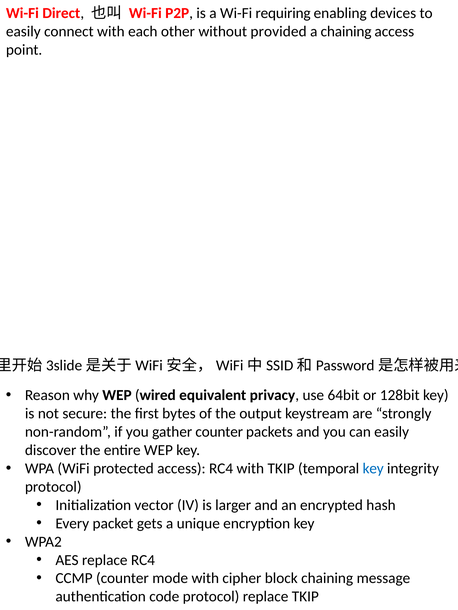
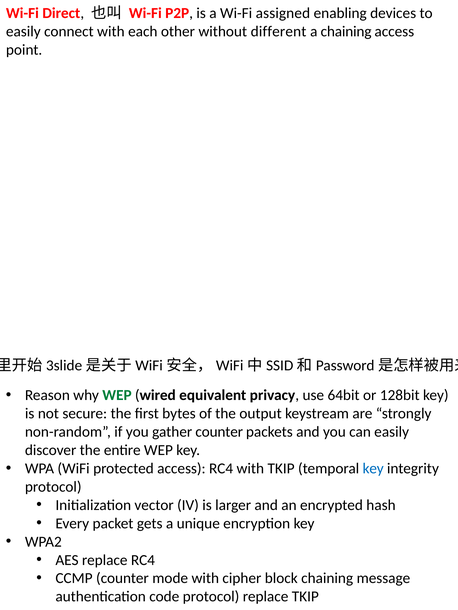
requiring: requiring -> assigned
provided: provided -> different
WEP at (117, 396) colour: black -> green
